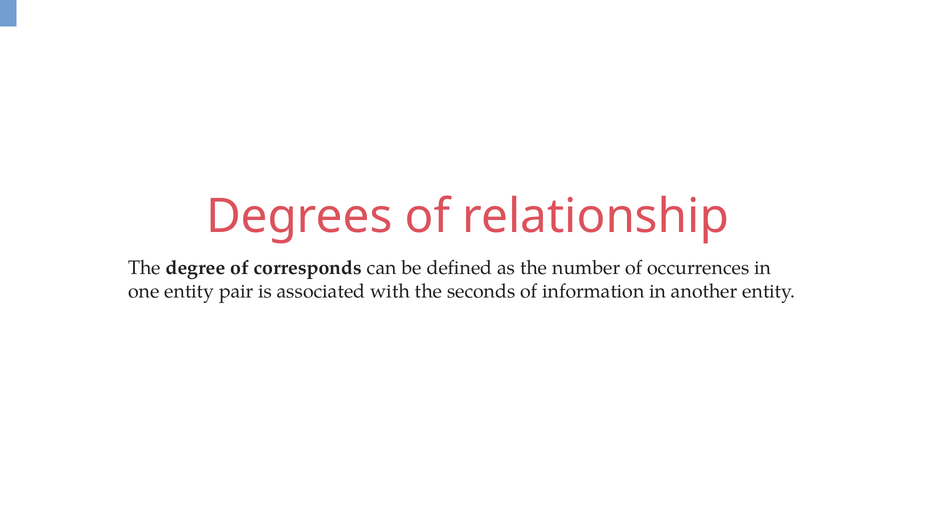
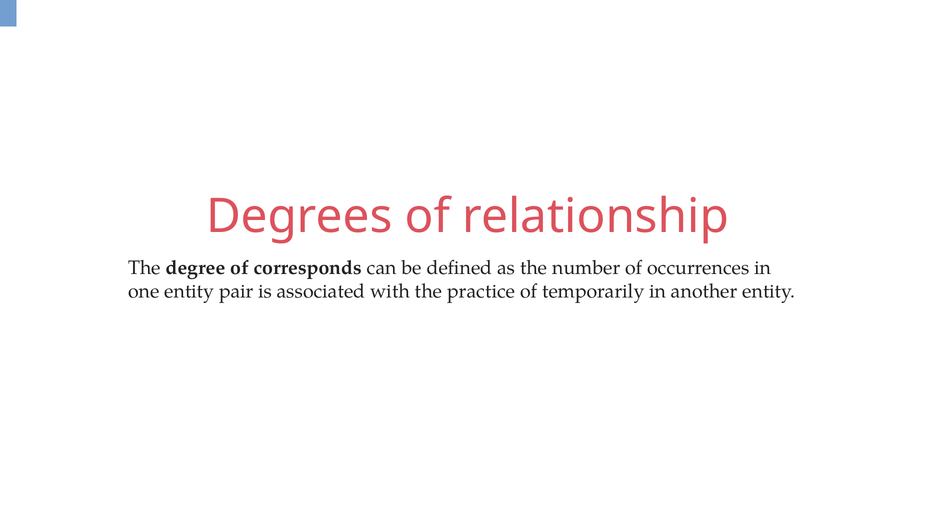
seconds: seconds -> practice
information: information -> temporarily
